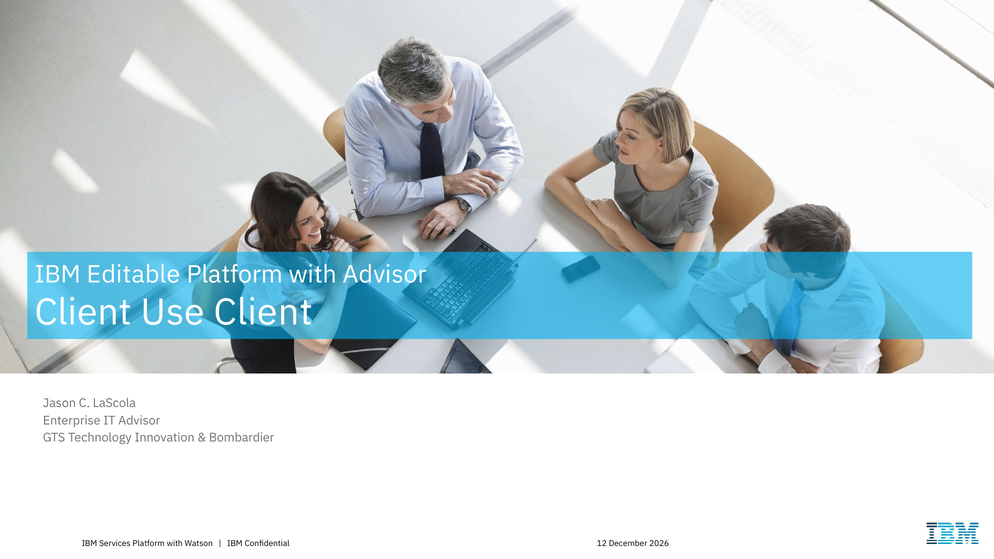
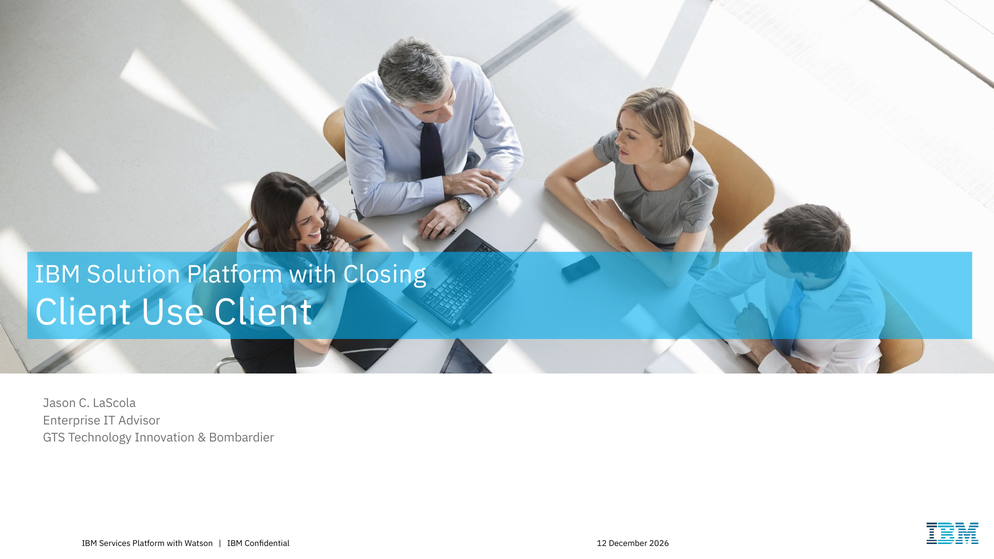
Editable: Editable -> Solution
with Advisor: Advisor -> Closing
